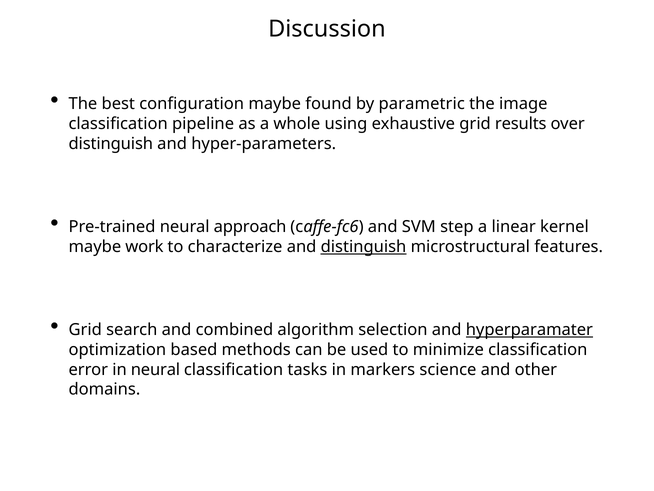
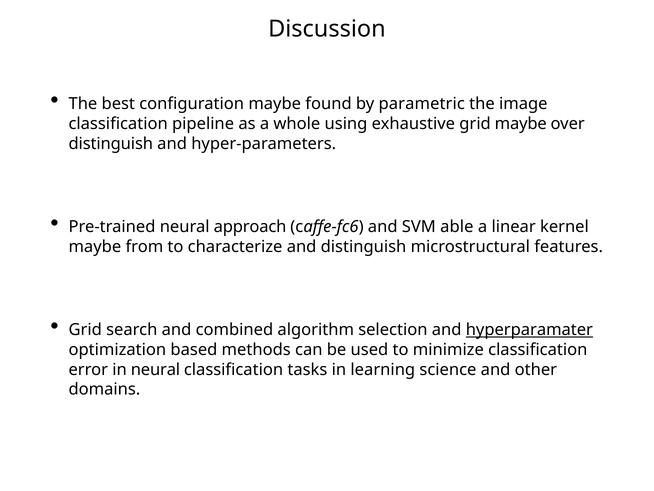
grid results: results -> maybe
step: step -> able
work: work -> from
distinguish at (363, 246) underline: present -> none
markers: markers -> learning
